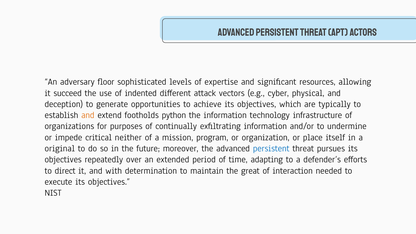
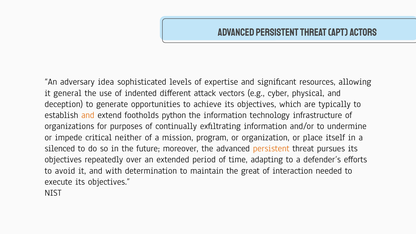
floor: floor -> idea
succeed: succeed -> general
original: original -> silenced
persistent at (271, 148) colour: blue -> orange
direct: direct -> avoid
